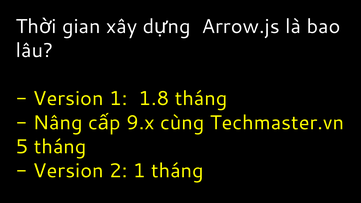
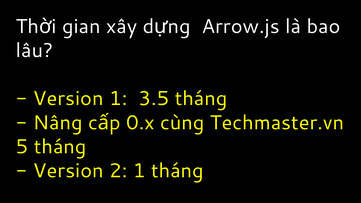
1.8: 1.8 -> 3.5
9.x: 9.x -> 0.x
